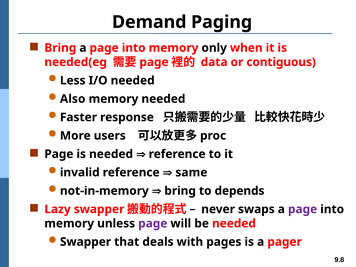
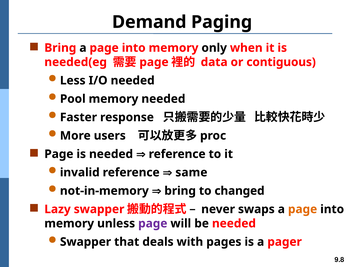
Also: Also -> Pool
depends: depends -> changed
page at (303, 209) colour: purple -> orange
